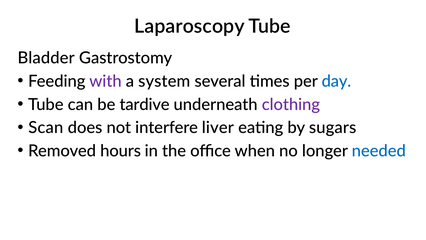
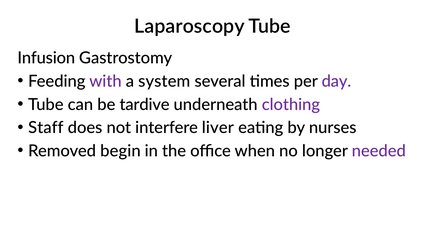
Bladder: Bladder -> Infusion
day colour: blue -> purple
Scan: Scan -> Staff
sugars: sugars -> nurses
hours: hours -> begin
needed colour: blue -> purple
